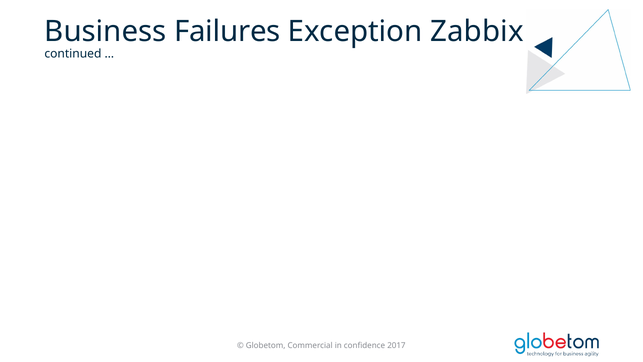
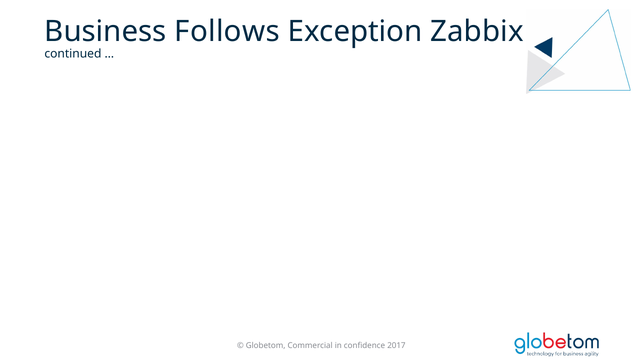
Failures: Failures -> Follows
